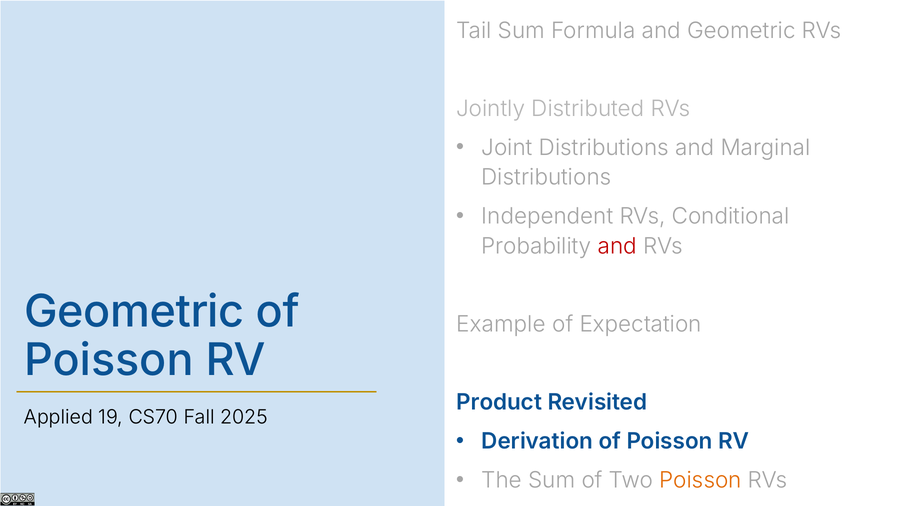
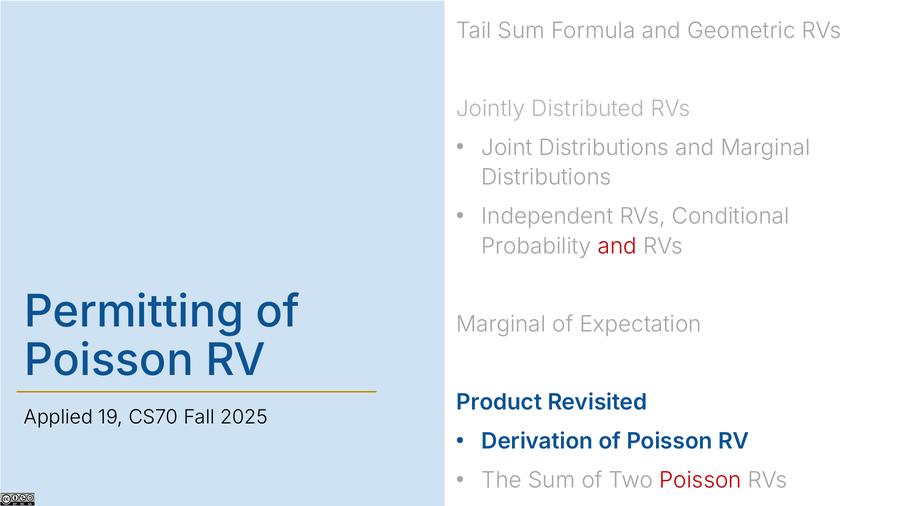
Geometric at (134, 312): Geometric -> Permitting
Example at (501, 324): Example -> Marginal
Poisson at (701, 480) colour: orange -> red
